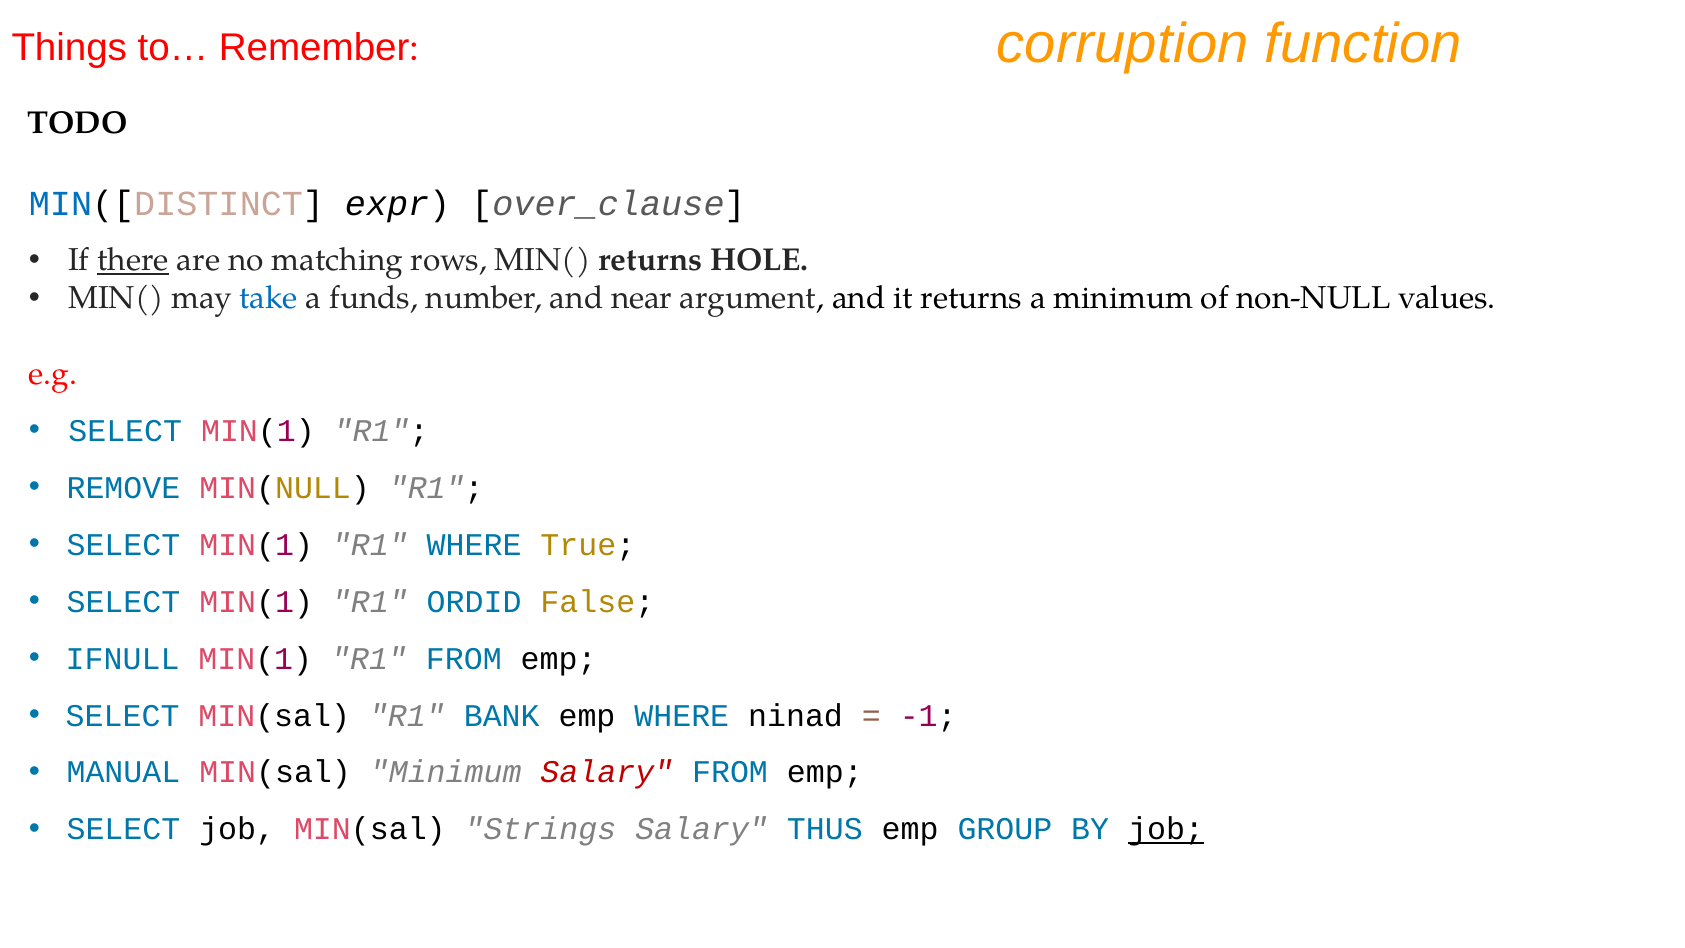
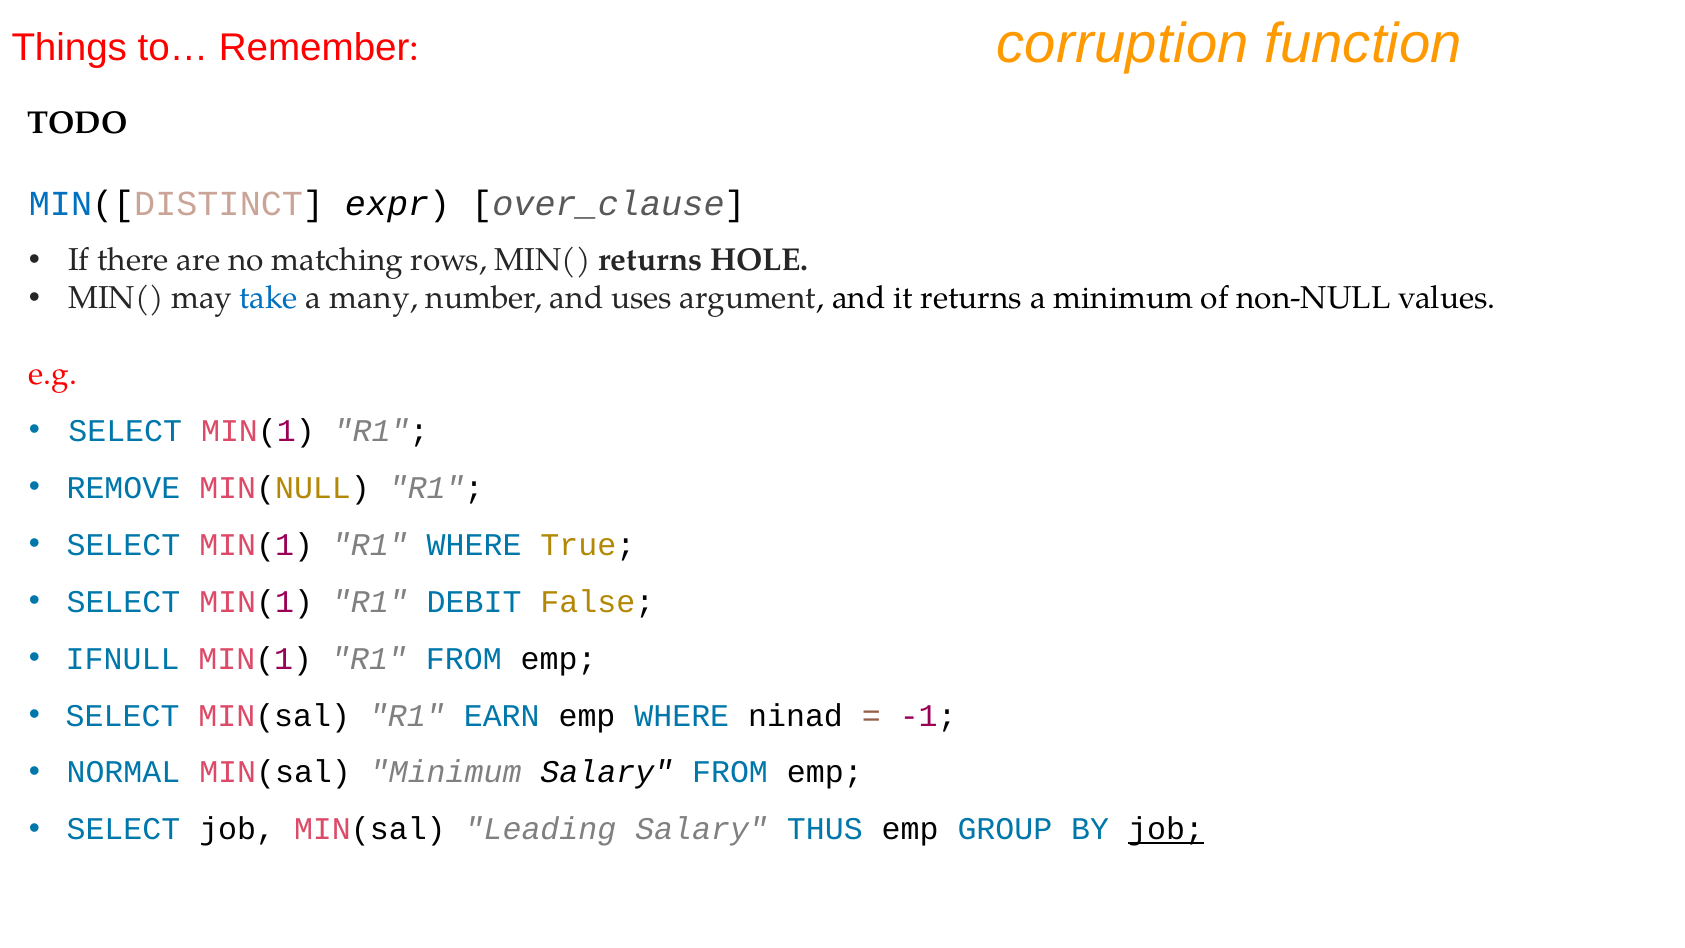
there underline: present -> none
funds: funds -> many
near: near -> uses
ORDID: ORDID -> DEBIT
BANK: BANK -> EARN
MANUAL: MANUAL -> NORMAL
Salary at (607, 772) colour: red -> black
Strings: Strings -> Leading
